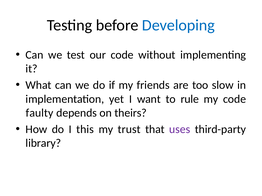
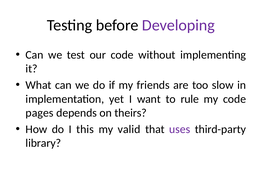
Developing colour: blue -> purple
faulty: faulty -> pages
trust: trust -> valid
